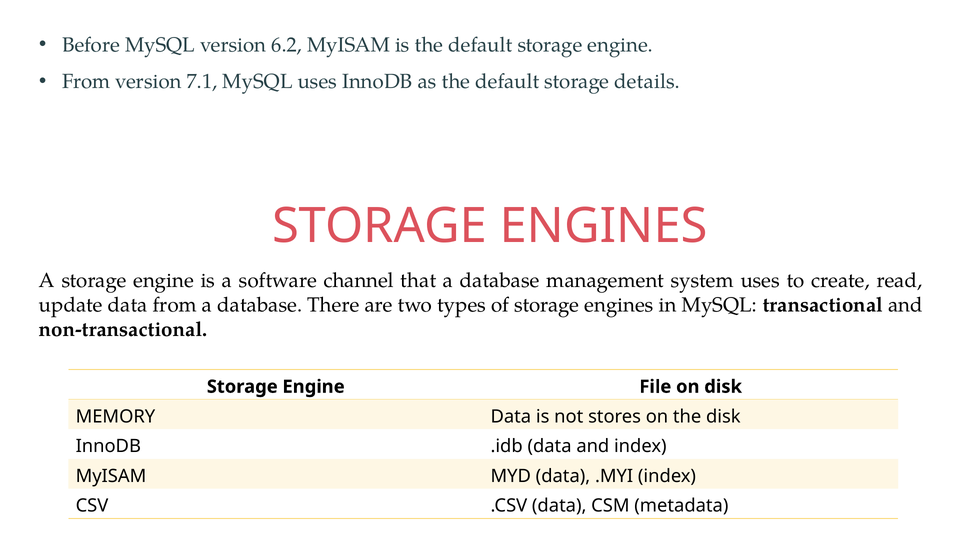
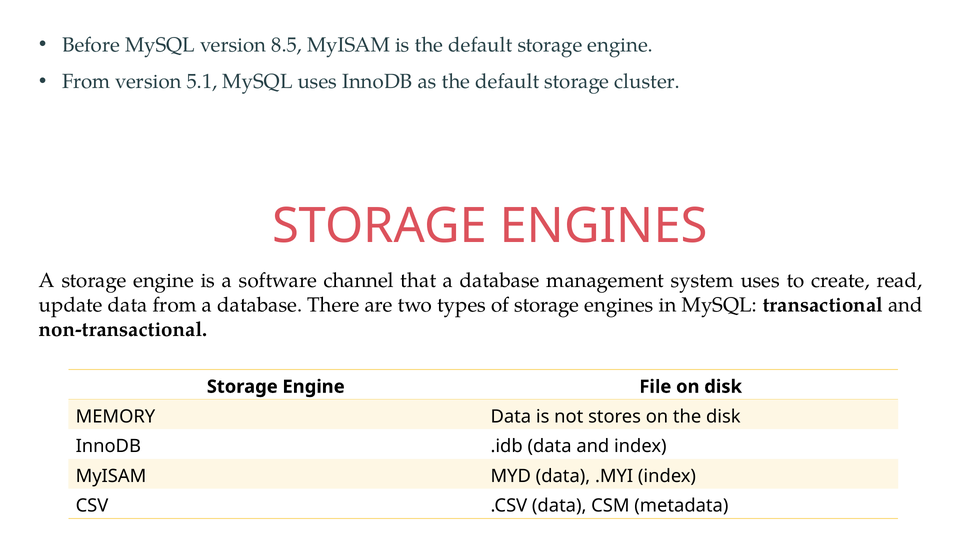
6.2: 6.2 -> 8.5
7.1: 7.1 -> 5.1
details: details -> cluster
